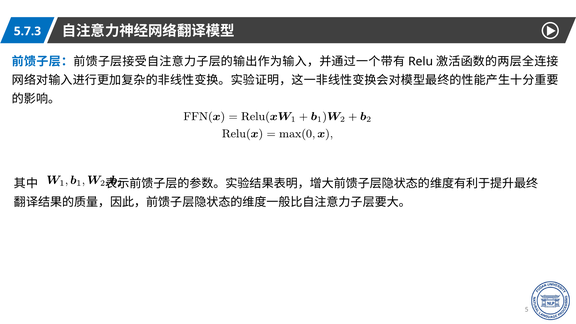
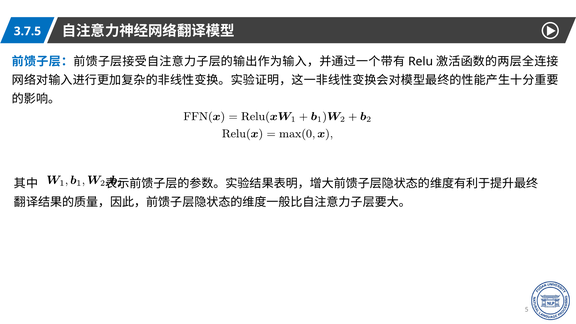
5.7.3: 5.7.3 -> 3.7.5
